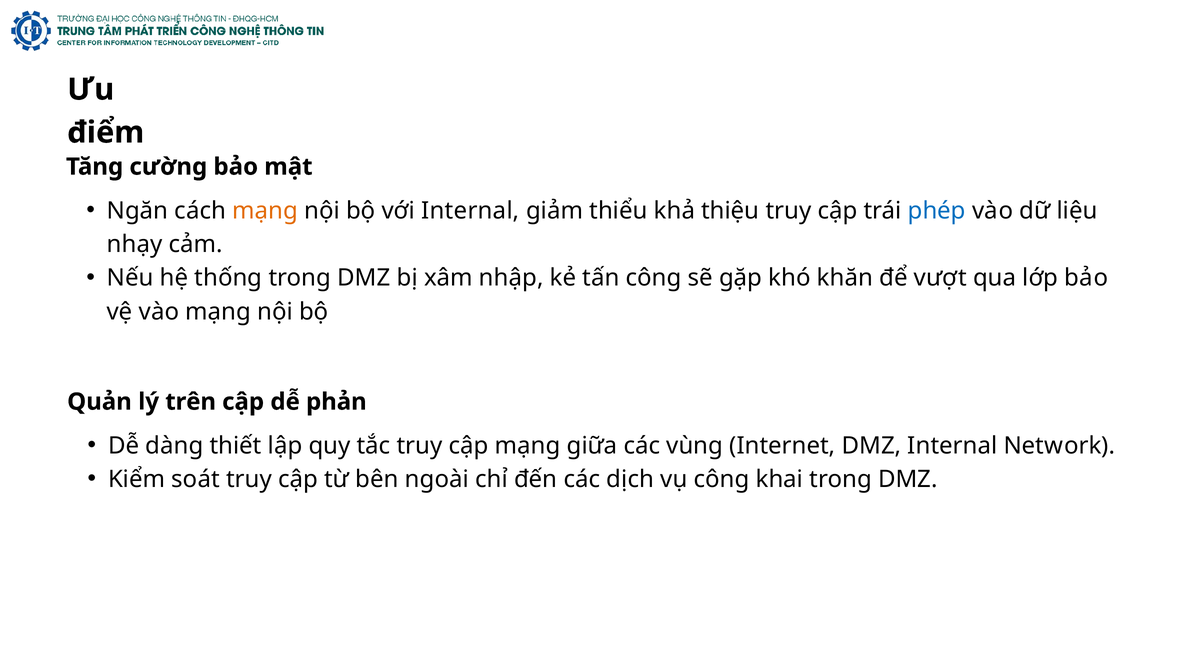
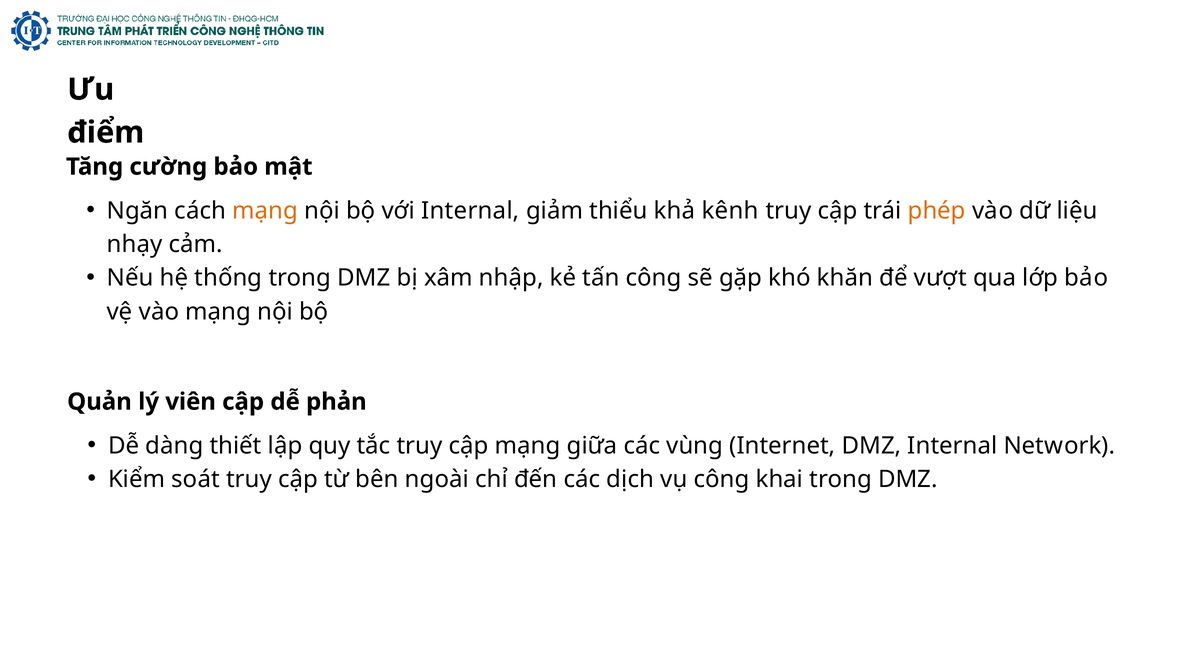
thiệu: thiệu -> kênh
phép colour: blue -> orange
trên: trên -> viên
